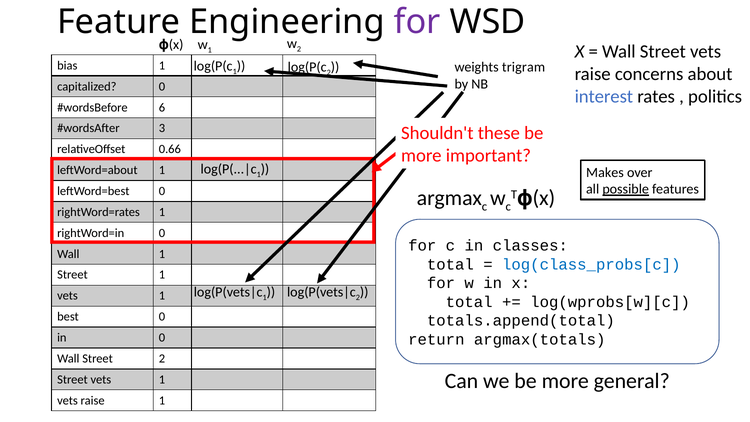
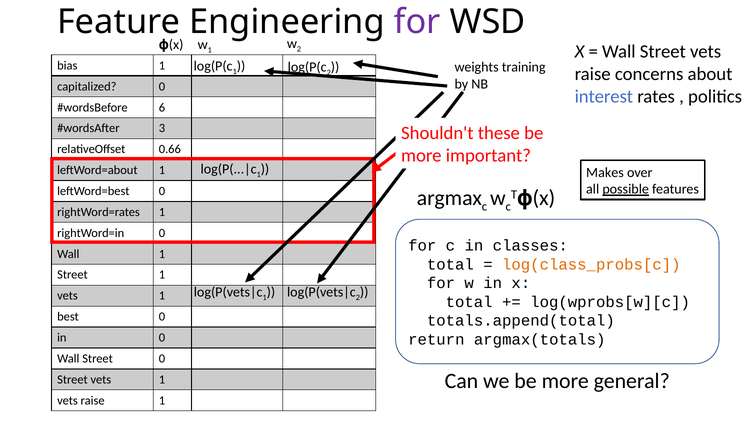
trigram: trigram -> training
log(class_probs[c colour: blue -> orange
Street 2: 2 -> 0
